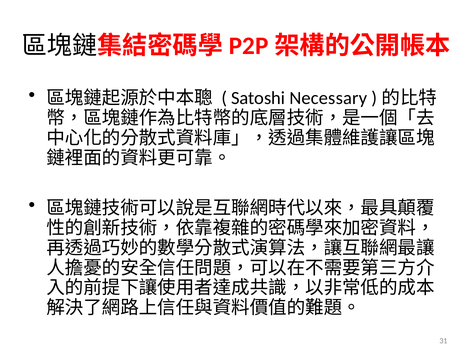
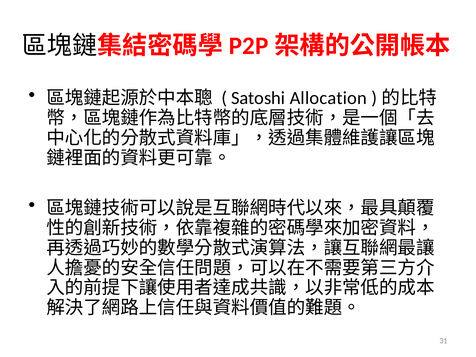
Necessary: Necessary -> Allocation
